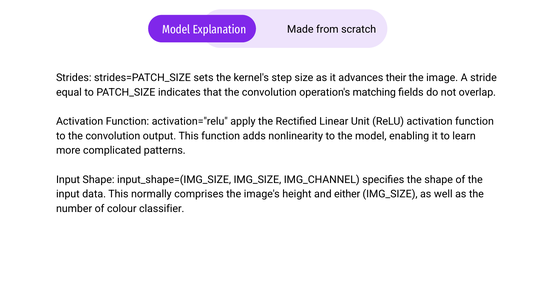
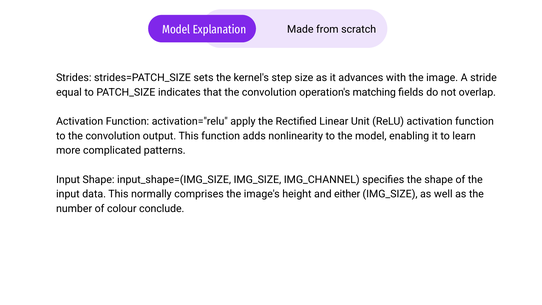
their: their -> with
classifier: classifier -> conclude
